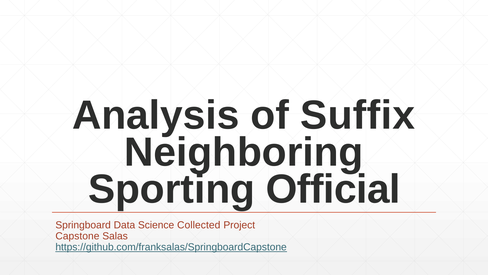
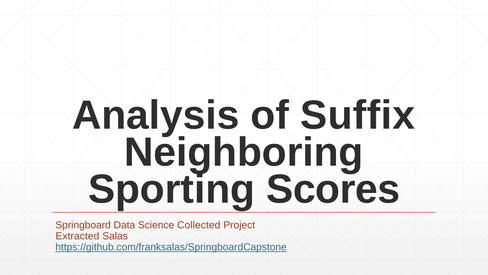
Official: Official -> Scores
Capstone: Capstone -> Extracted
